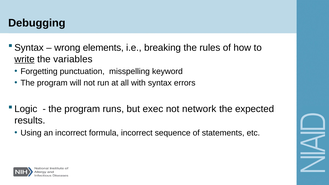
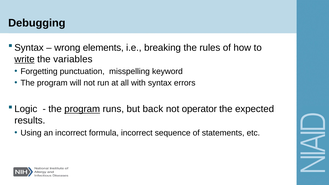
program at (82, 109) underline: none -> present
exec: exec -> back
network: network -> operator
